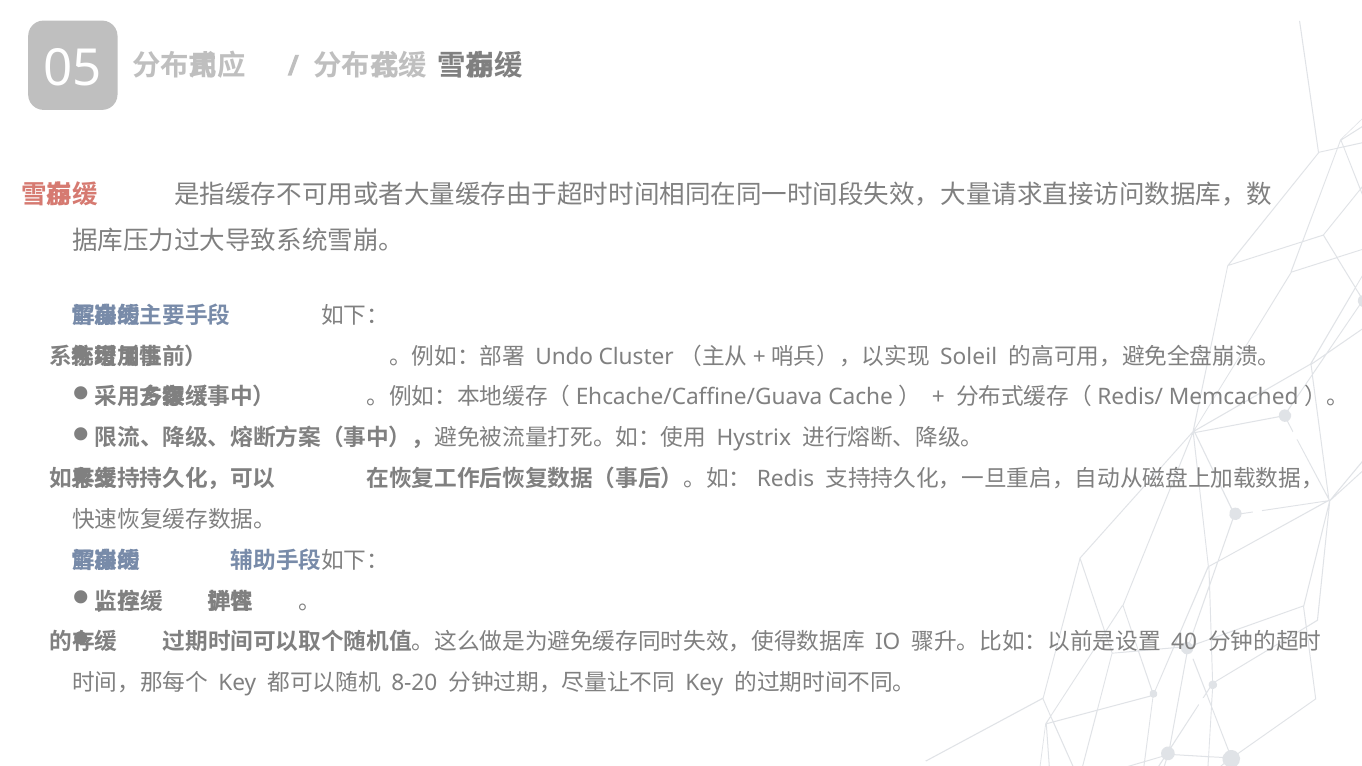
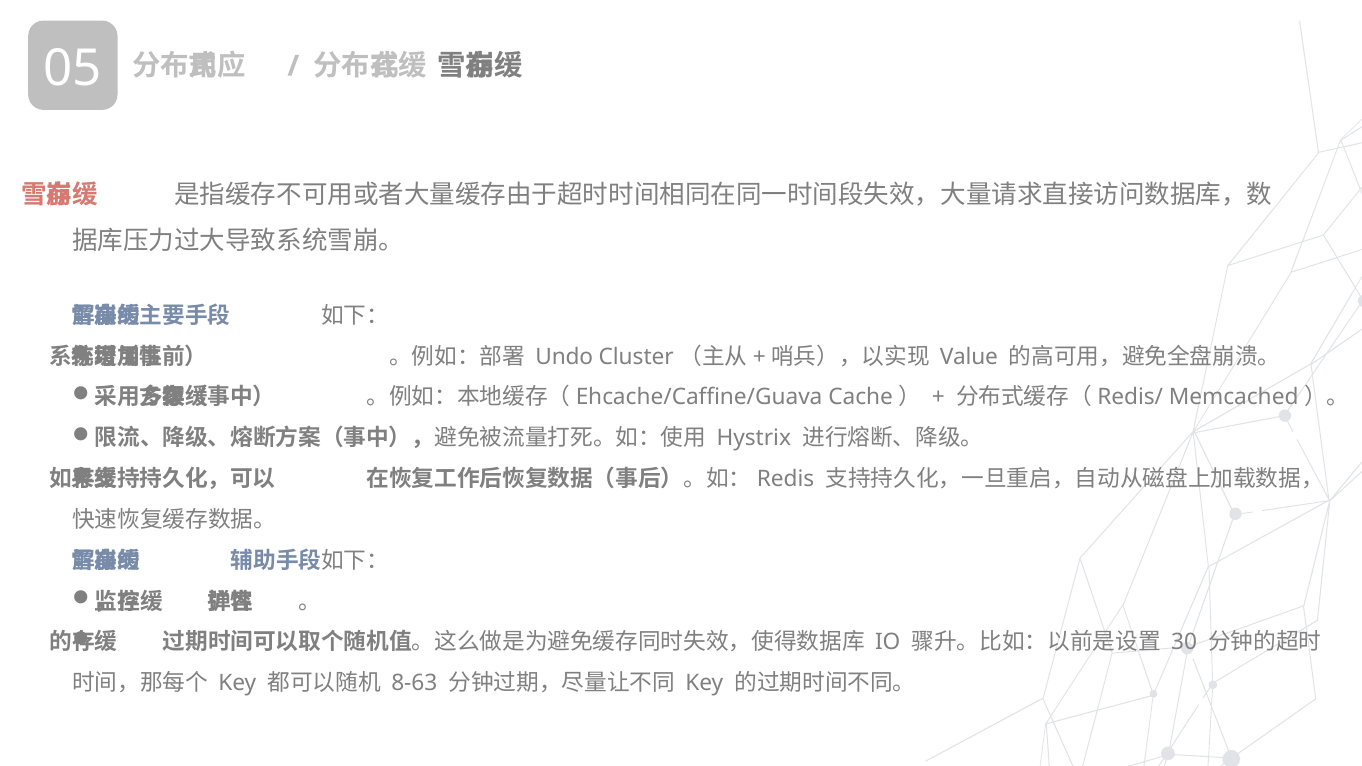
Soleil: Soleil -> Value
40: 40 -> 30
8-20: 8-20 -> 8-63
